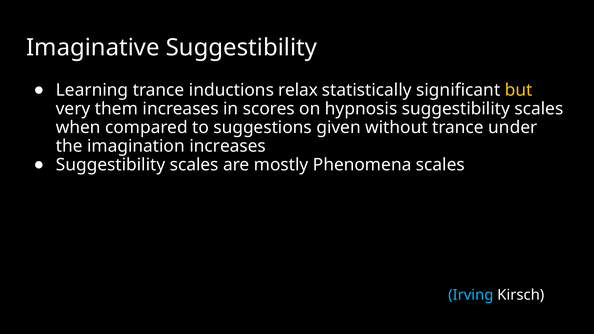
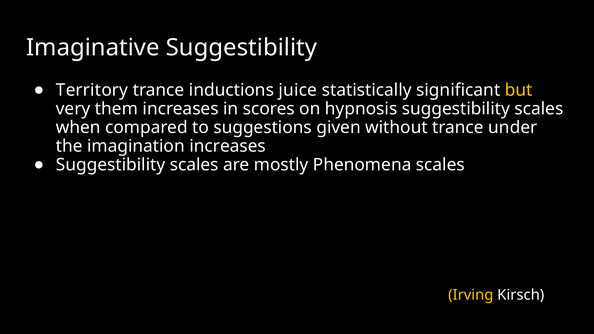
Learning: Learning -> Territory
relax: relax -> juice
Irving colour: light blue -> yellow
